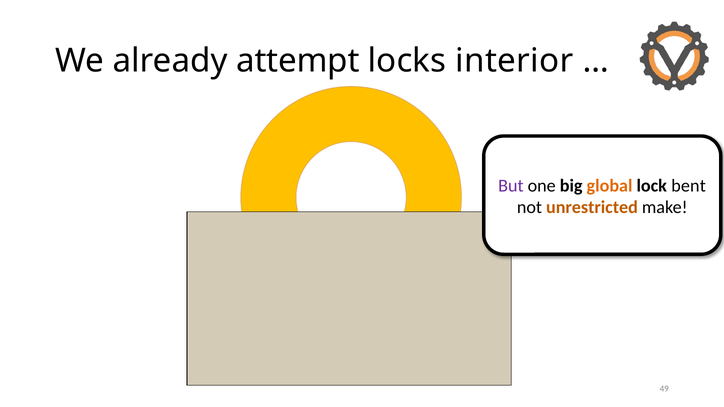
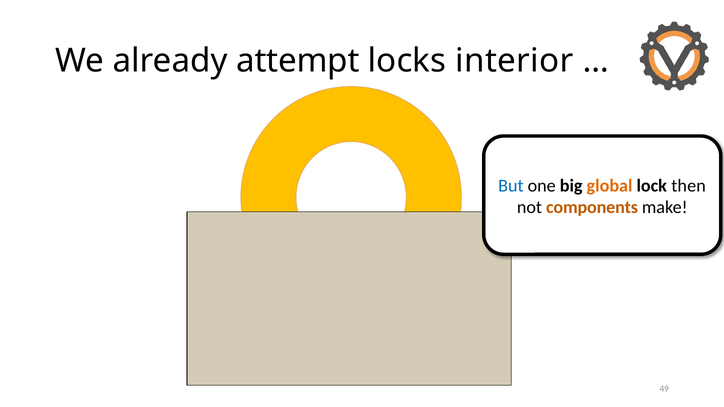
But colour: purple -> blue
bent: bent -> then
unrestricted: unrestricted -> components
